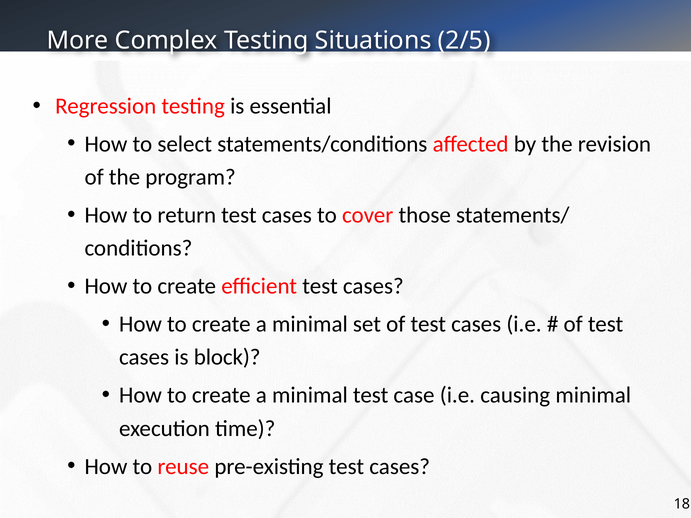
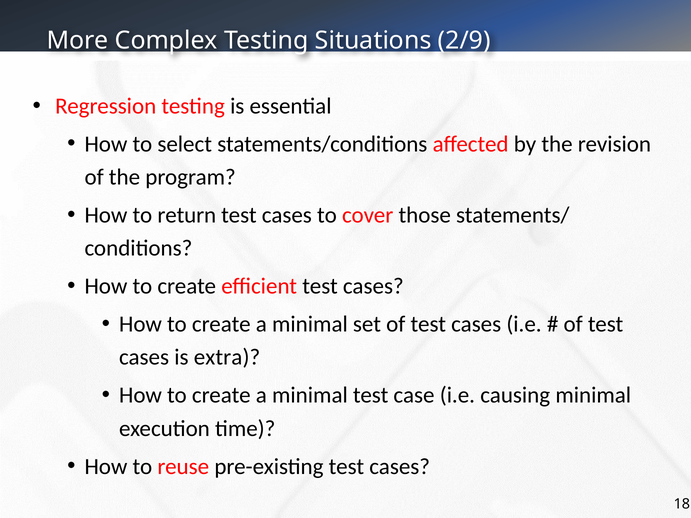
2/5: 2/5 -> 2/9
block: block -> extra
